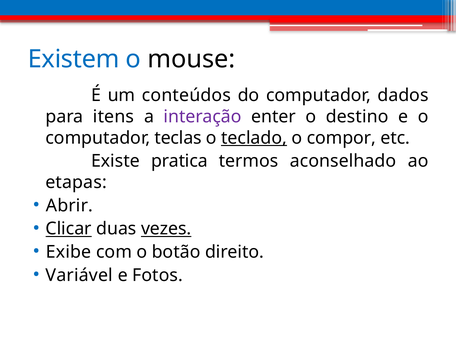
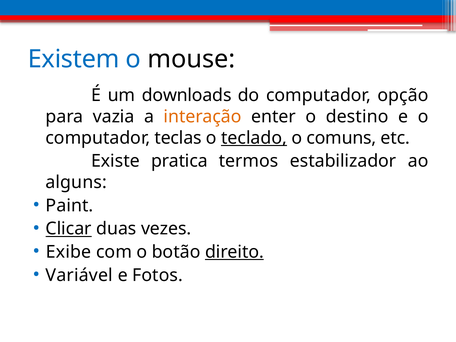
conteúdos: conteúdos -> downloads
dados: dados -> opção
itens: itens -> vazia
interação colour: purple -> orange
compor: compor -> comuns
aconselhado: aconselhado -> estabilizador
etapas: etapas -> alguns
Abrir: Abrir -> Paint
vezes underline: present -> none
direito underline: none -> present
